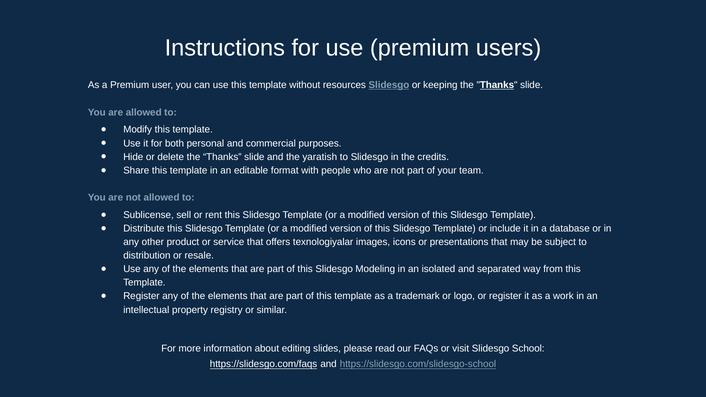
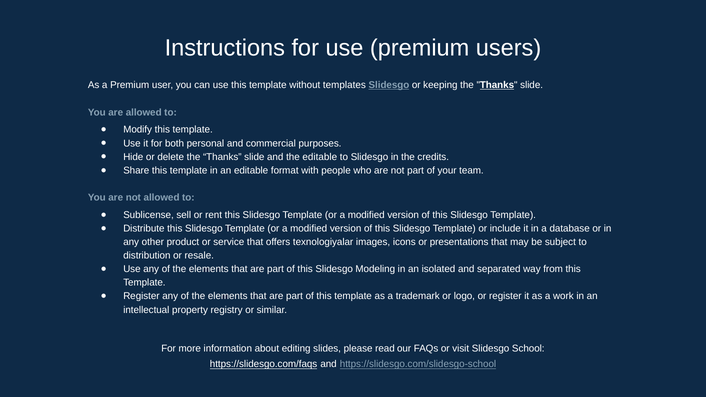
resources: resources -> templates
the yaratish: yaratish -> editable
